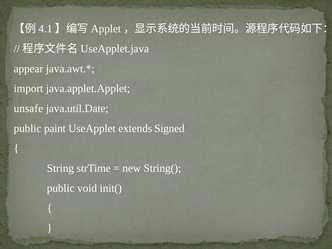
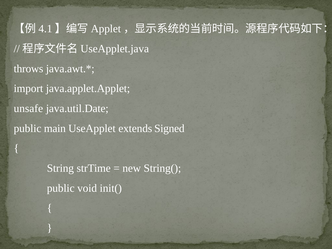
appear: appear -> throws
paint: paint -> main
